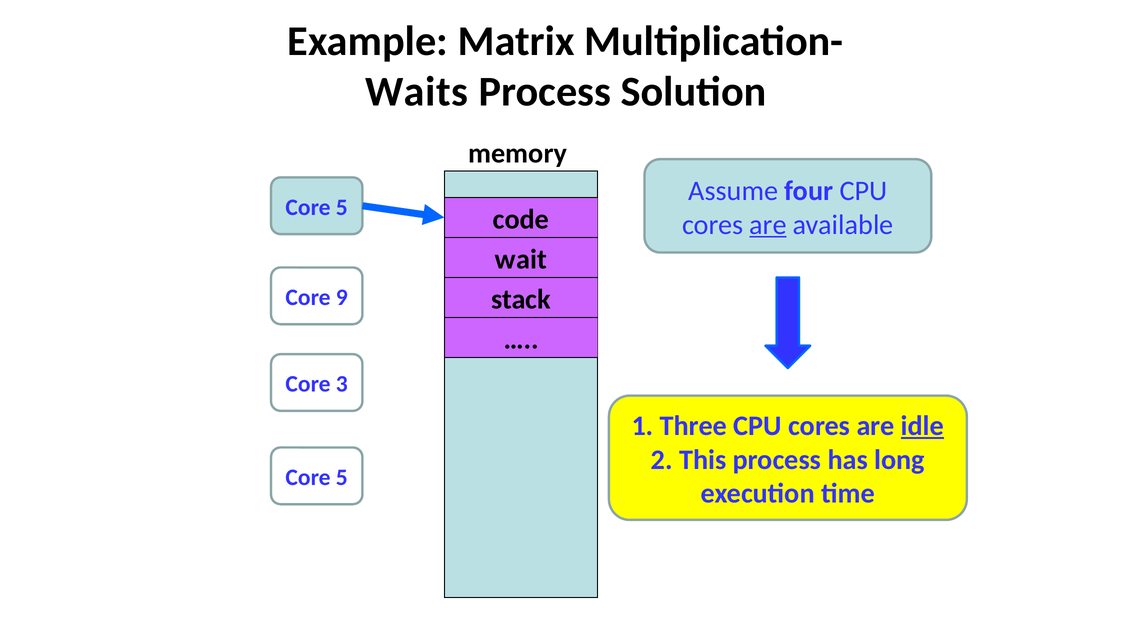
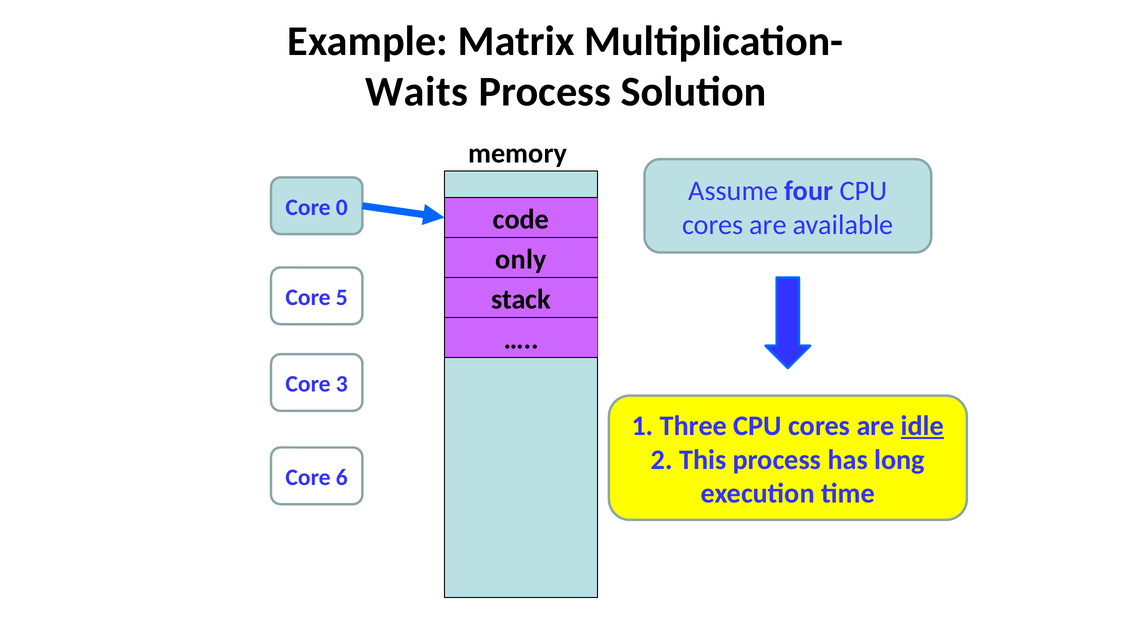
5 at (342, 207): 5 -> 0
are at (768, 225) underline: present -> none
wait: wait -> only
9: 9 -> 5
5 at (342, 478): 5 -> 6
